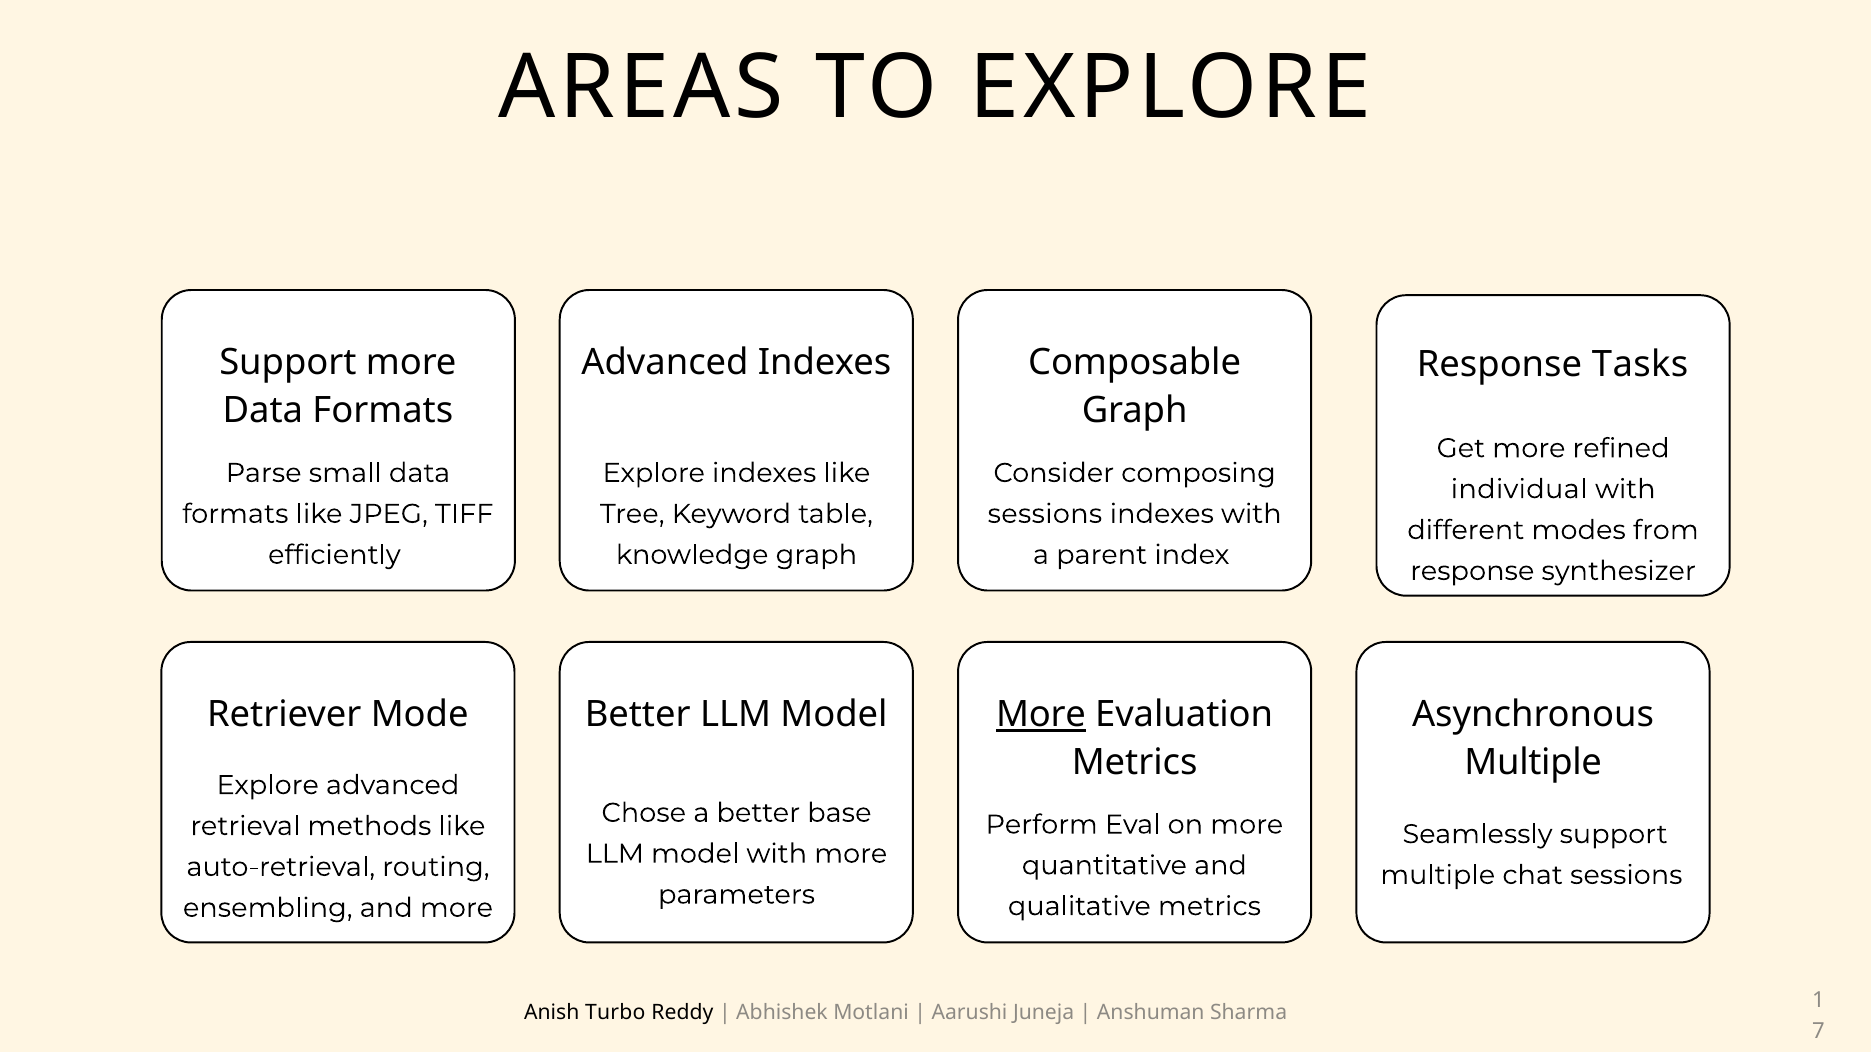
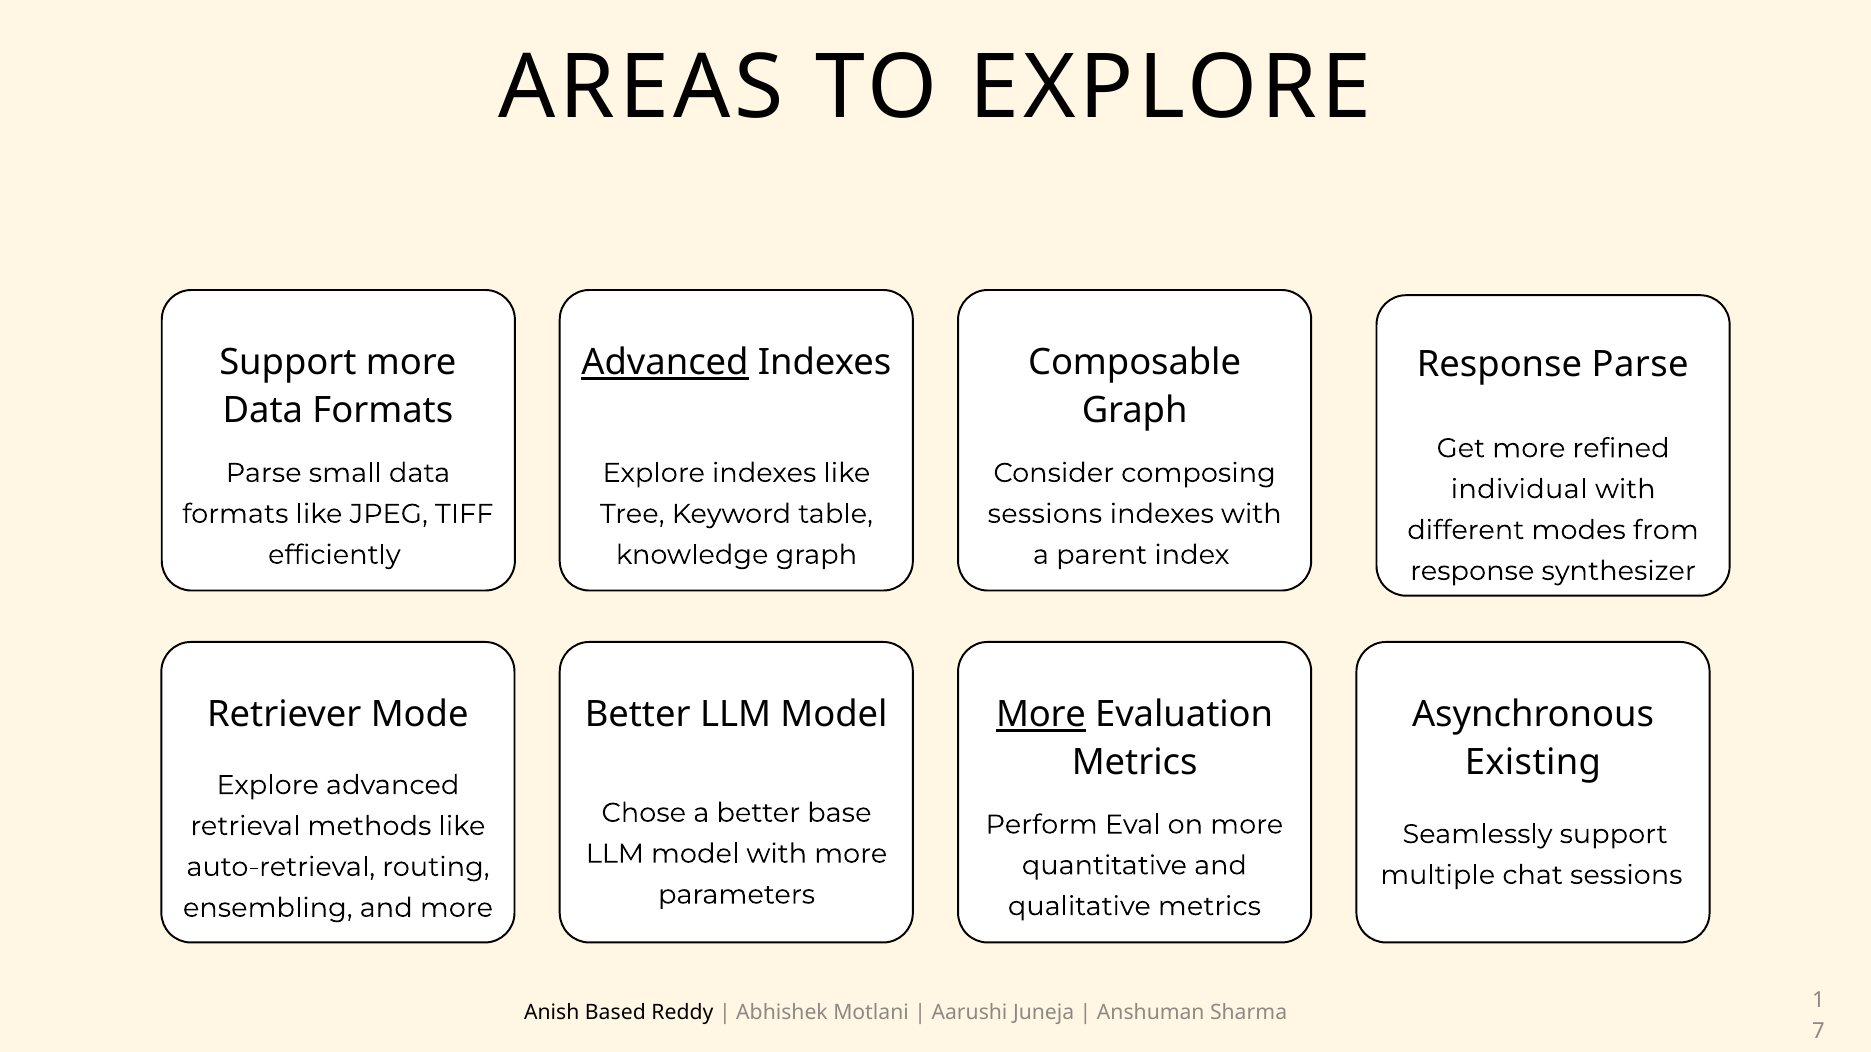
Advanced at (665, 363) underline: none -> present
Response Tasks: Tasks -> Parse
Multiple at (1533, 762): Multiple -> Existing
Turbo: Turbo -> Based
